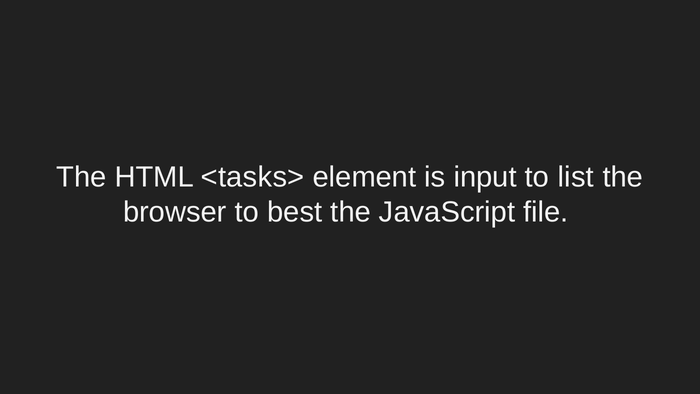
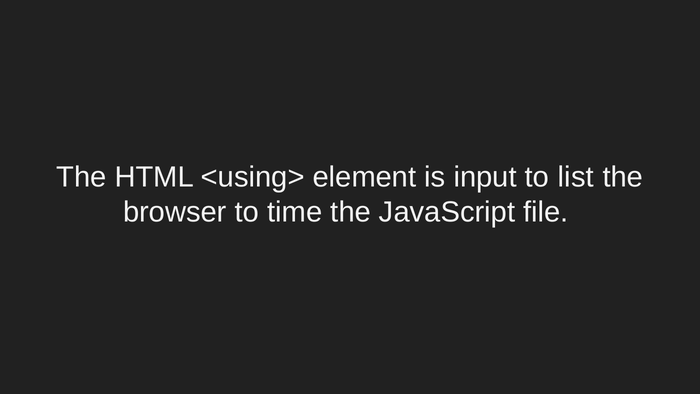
<tasks>: <tasks> -> <using>
best: best -> time
